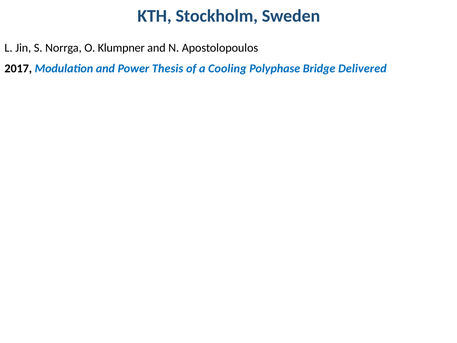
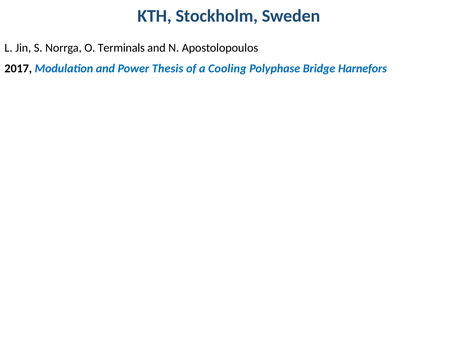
Klumpner: Klumpner -> Terminals
Delivered: Delivered -> Harnefors
